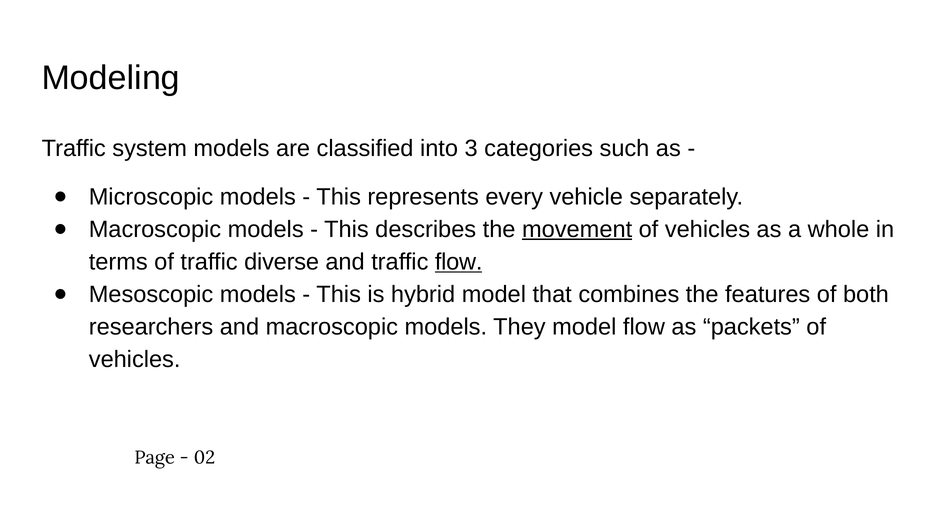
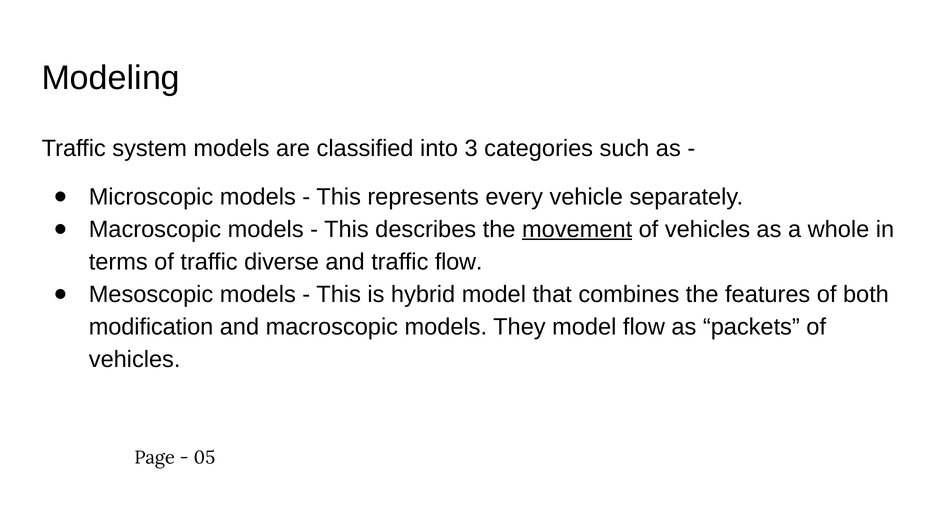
flow at (459, 262) underline: present -> none
researchers: researchers -> modification
02: 02 -> 05
